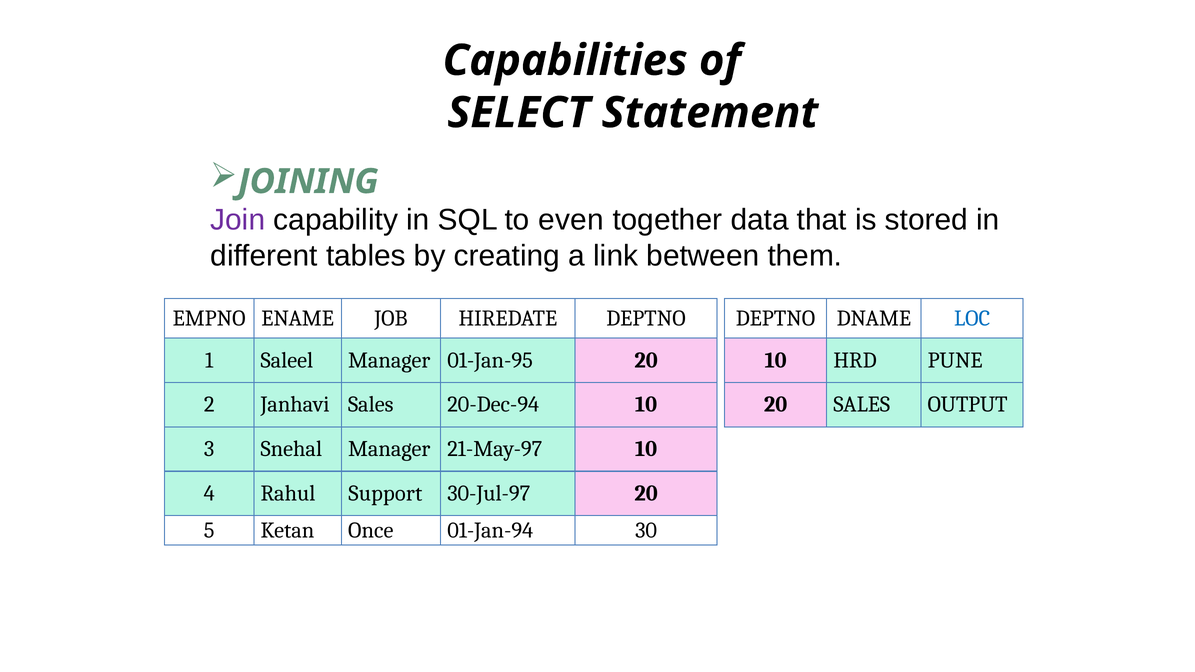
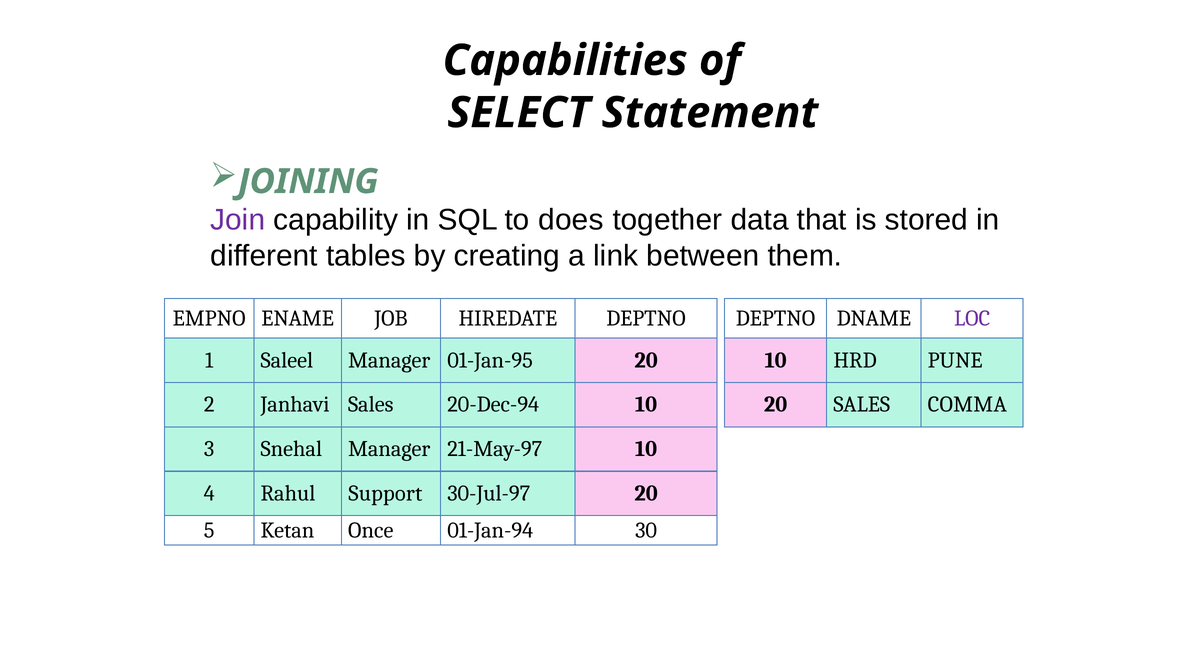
even: even -> does
LOC colour: blue -> purple
OUTPUT: OUTPUT -> COMMA
